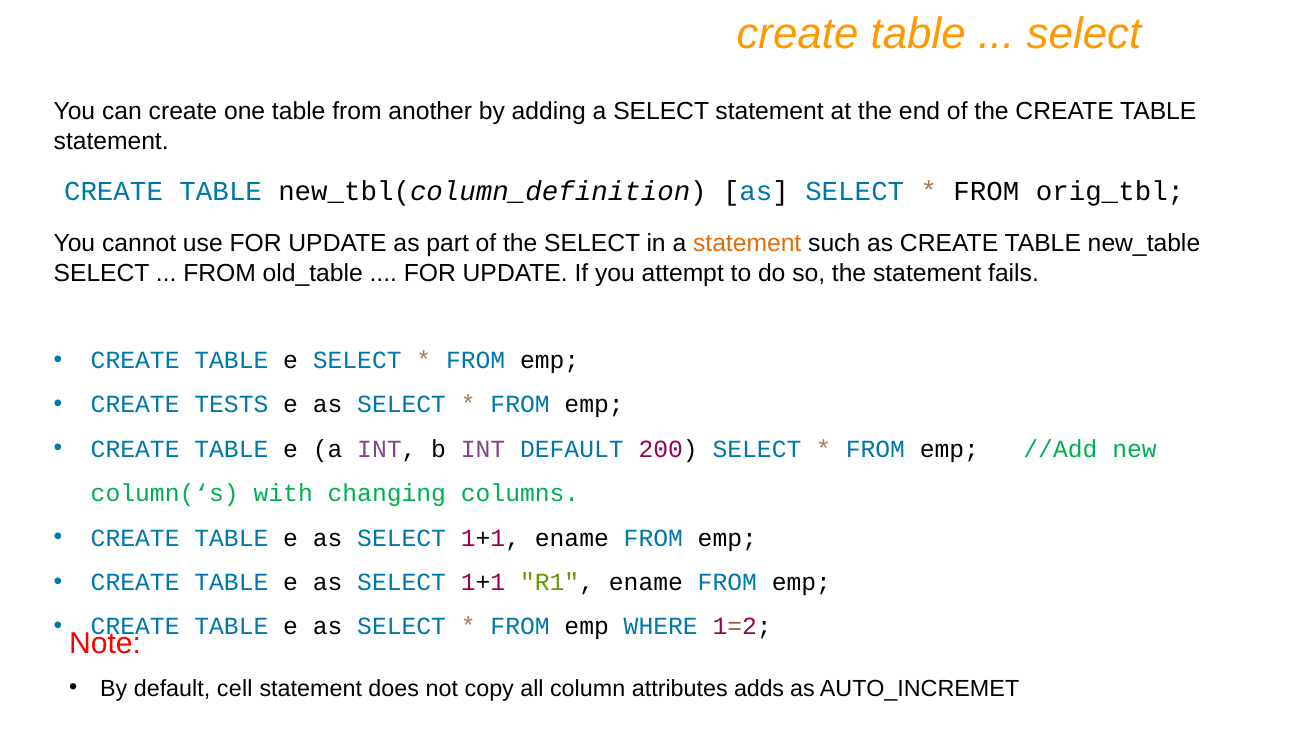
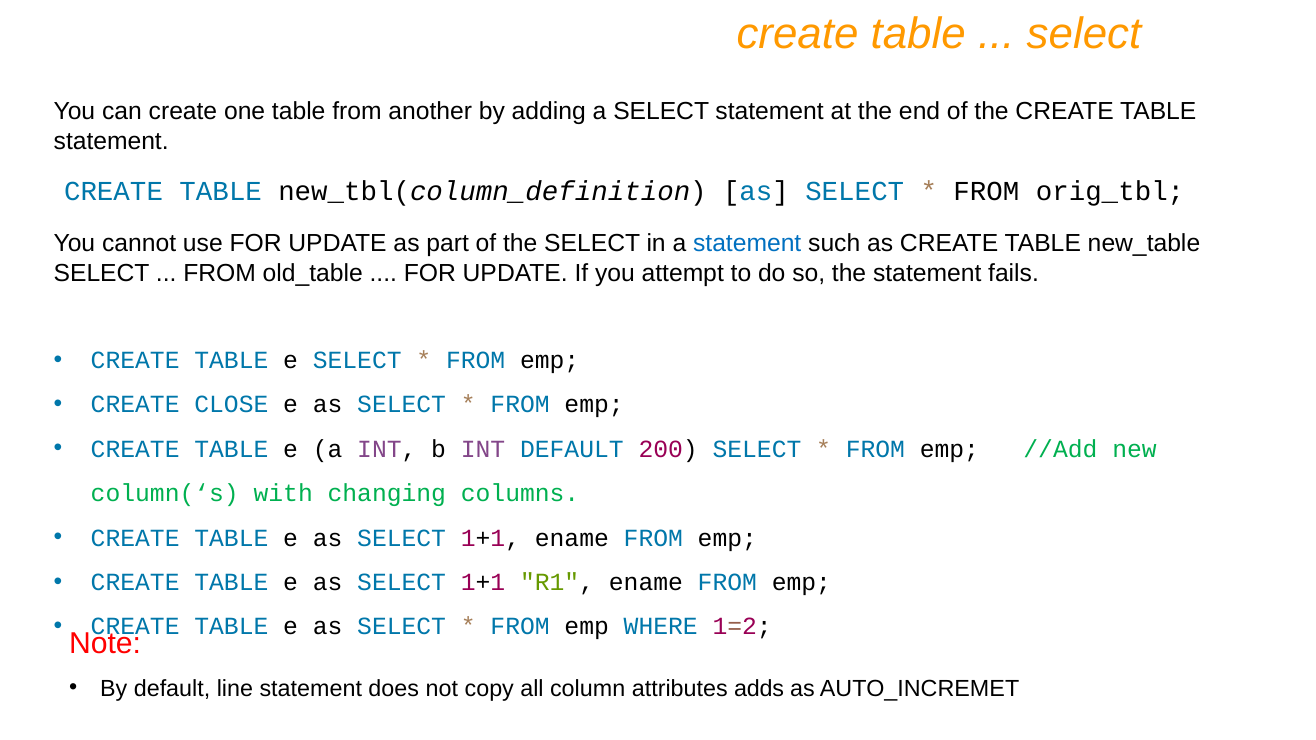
statement at (747, 244) colour: orange -> blue
TESTS: TESTS -> CLOSE
cell: cell -> line
